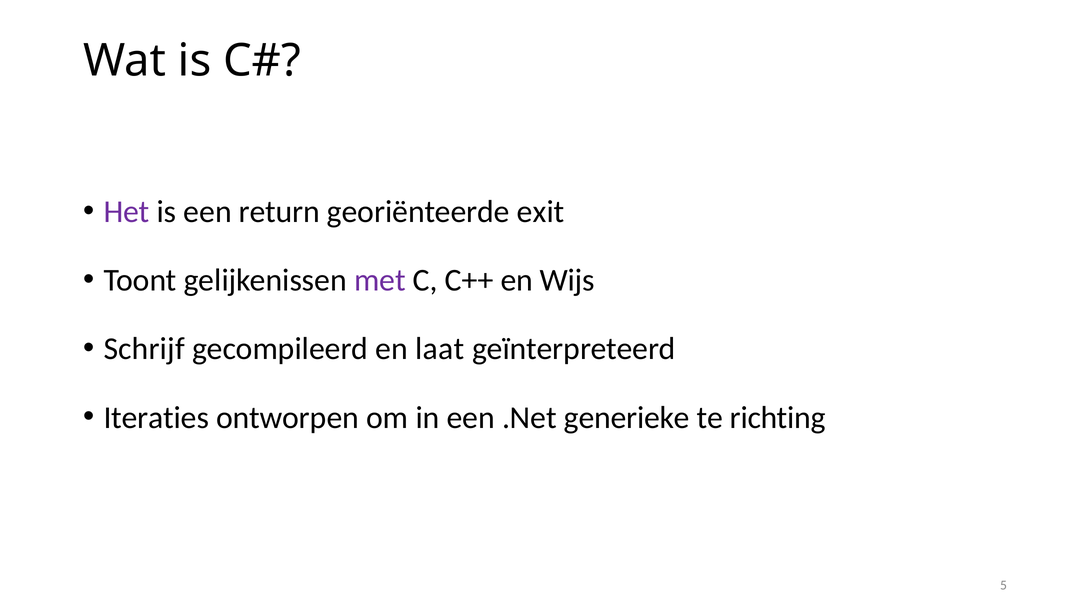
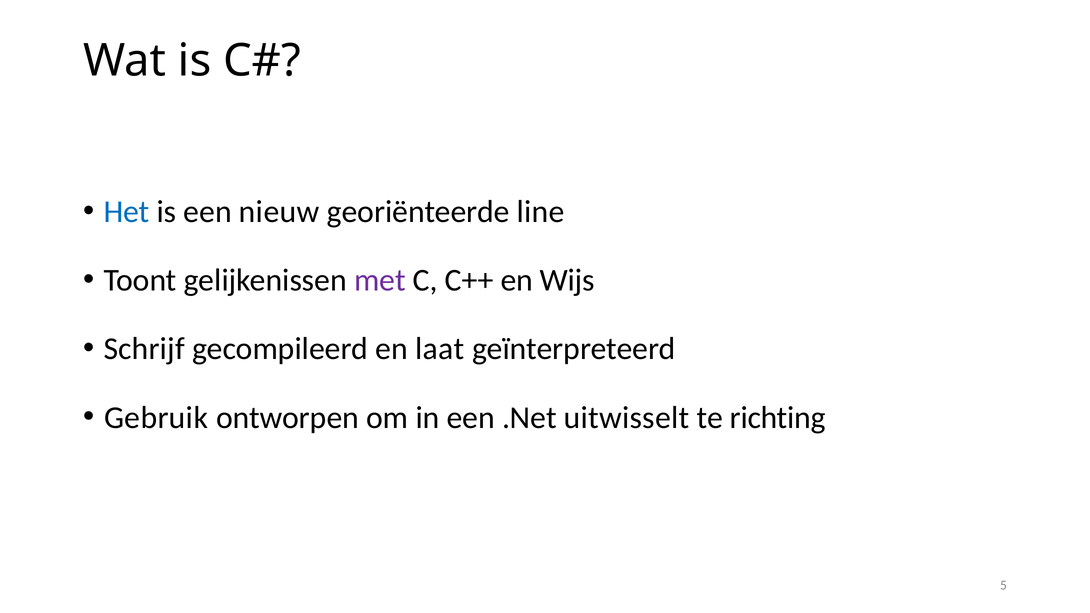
Het colour: purple -> blue
return: return -> nieuw
exit: exit -> line
Iteraties: Iteraties -> Gebruik
generieke: generieke -> uitwisselt
